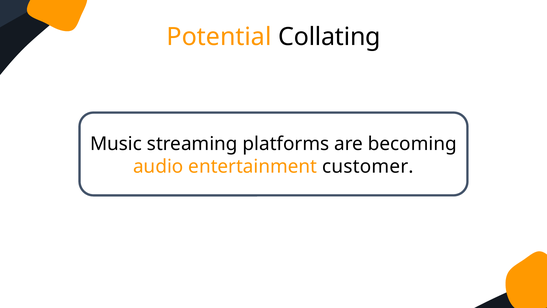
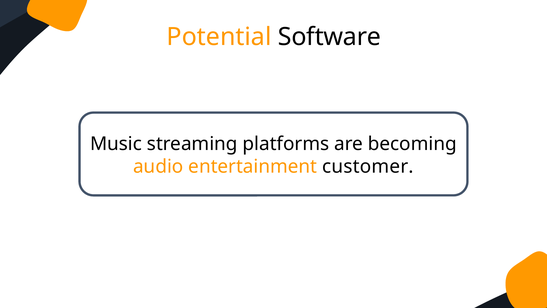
Collating: Collating -> Software
